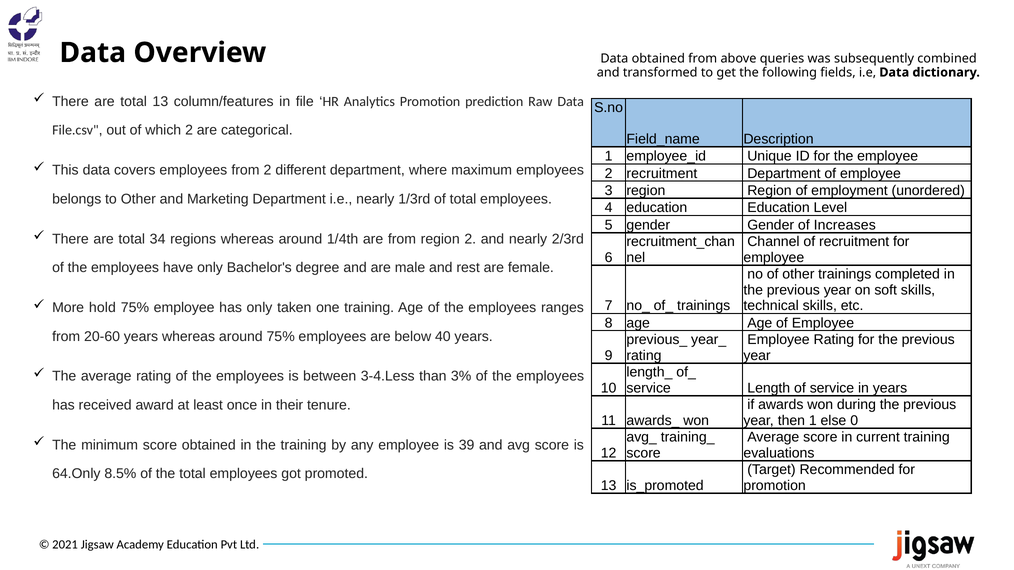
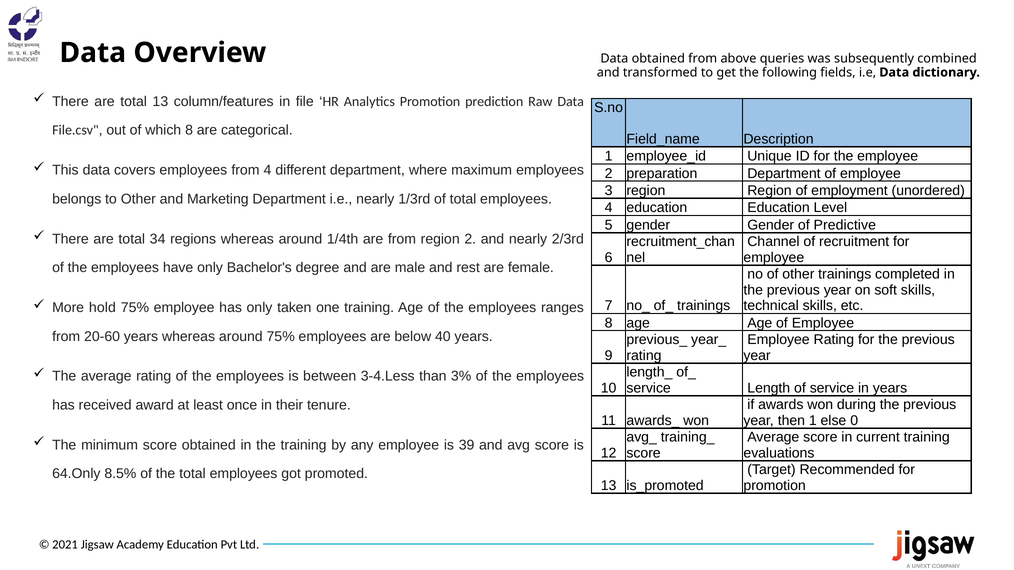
which 2: 2 -> 8
from 2: 2 -> 4
2 recruitment: recruitment -> preparation
Increases: Increases -> Predictive
